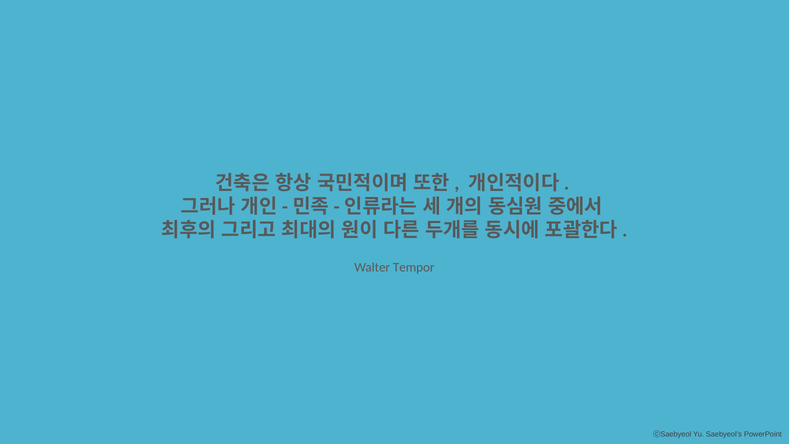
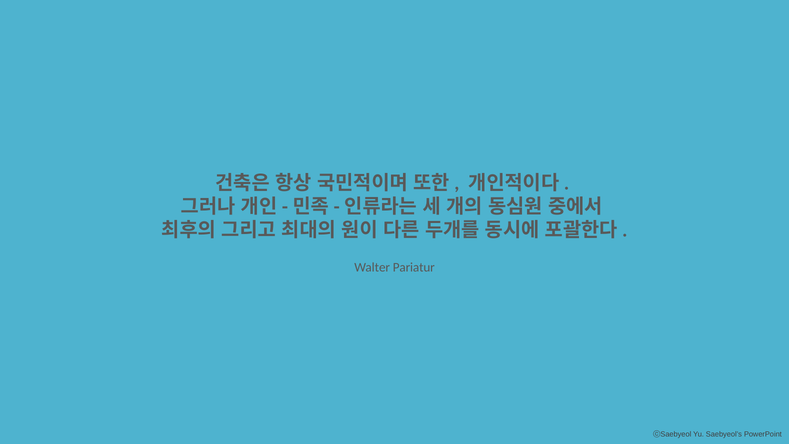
Tempor: Tempor -> Pariatur
